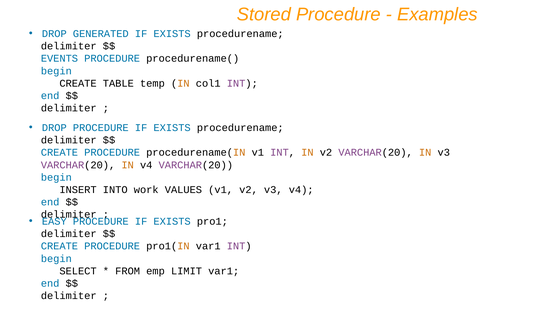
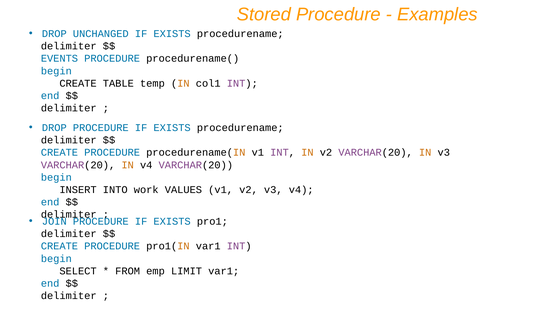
GENERATED: GENERATED -> UNCHANGED
EASY: EASY -> JOIN
